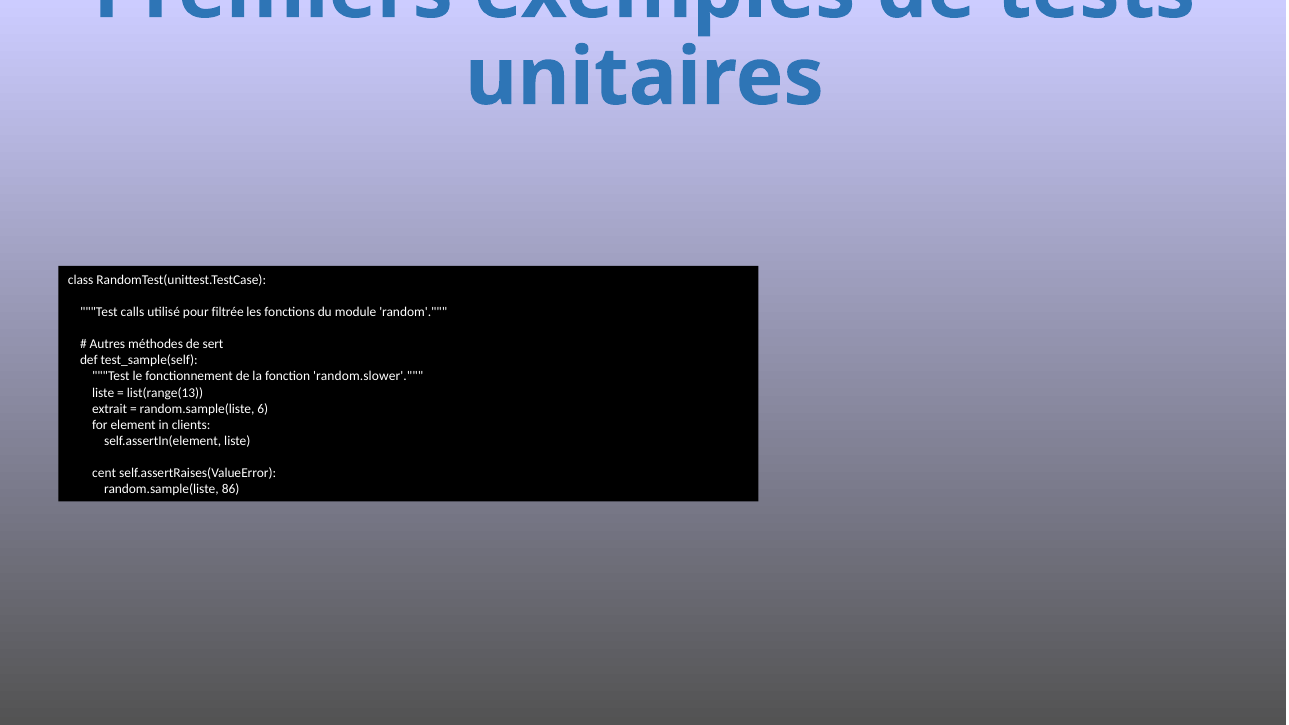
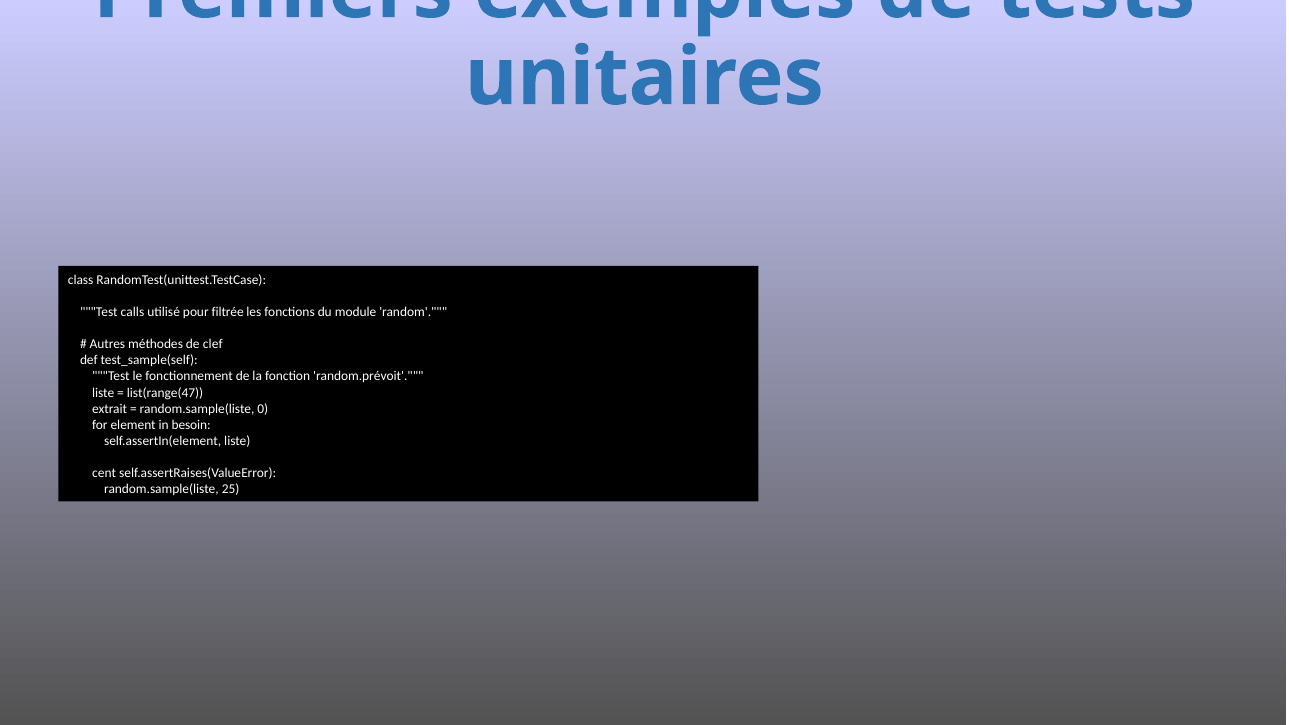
sert: sert -> clef
random.slower: random.slower -> random.prévoit
list(range(13: list(range(13 -> list(range(47
6: 6 -> 0
clients: clients -> besoin
86: 86 -> 25
